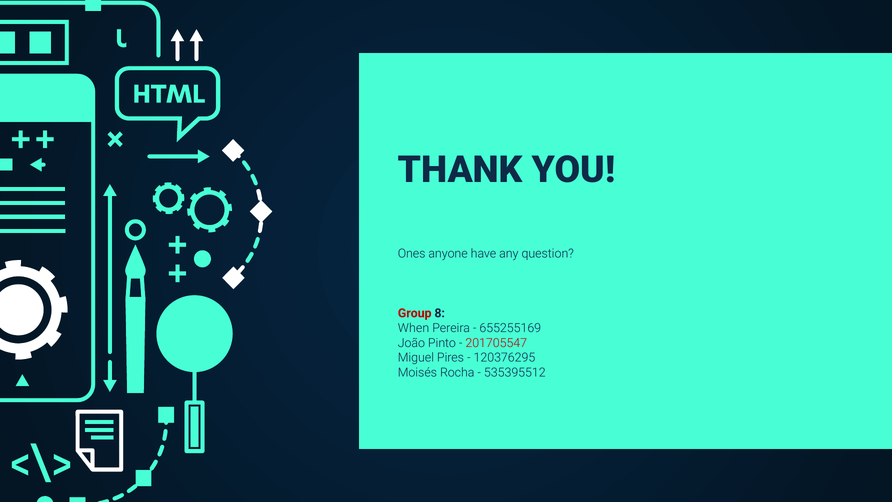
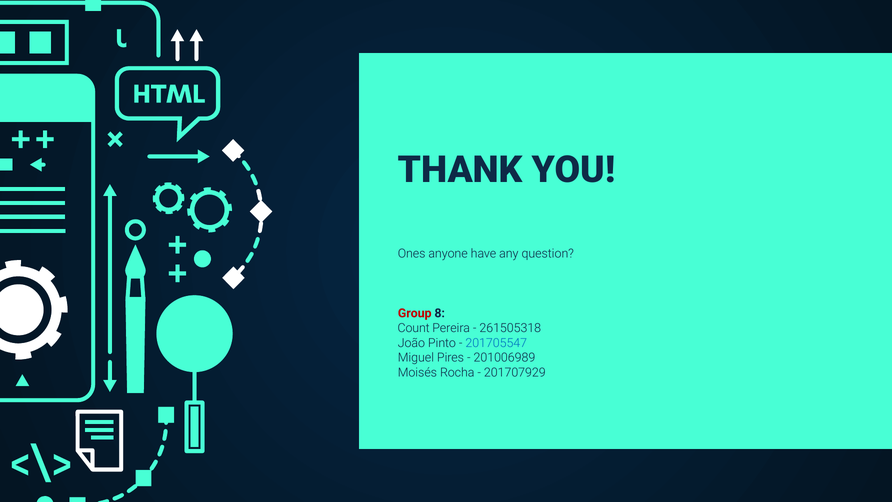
When: When -> Count
655255169: 655255169 -> 261505318
201705547 colour: red -> blue
120376295: 120376295 -> 201006989
535395512: 535395512 -> 201707929
